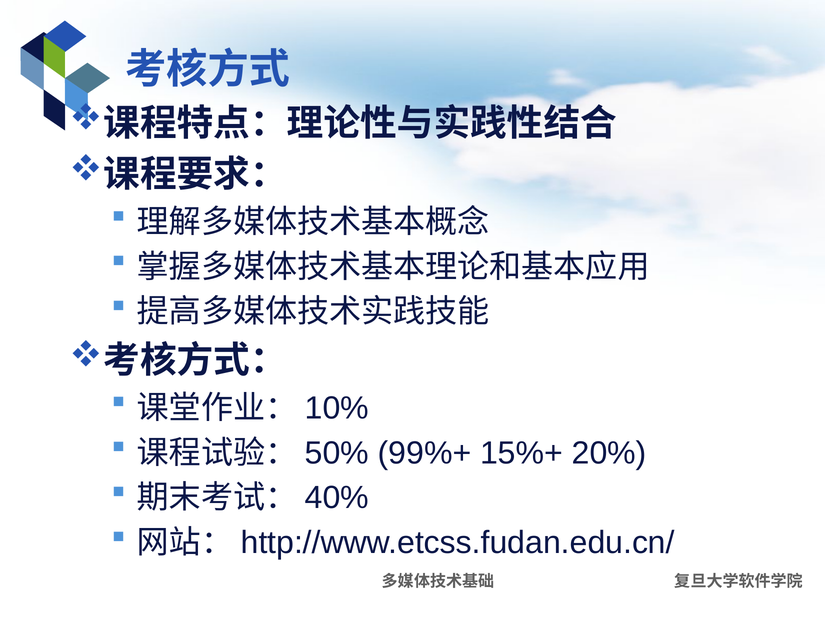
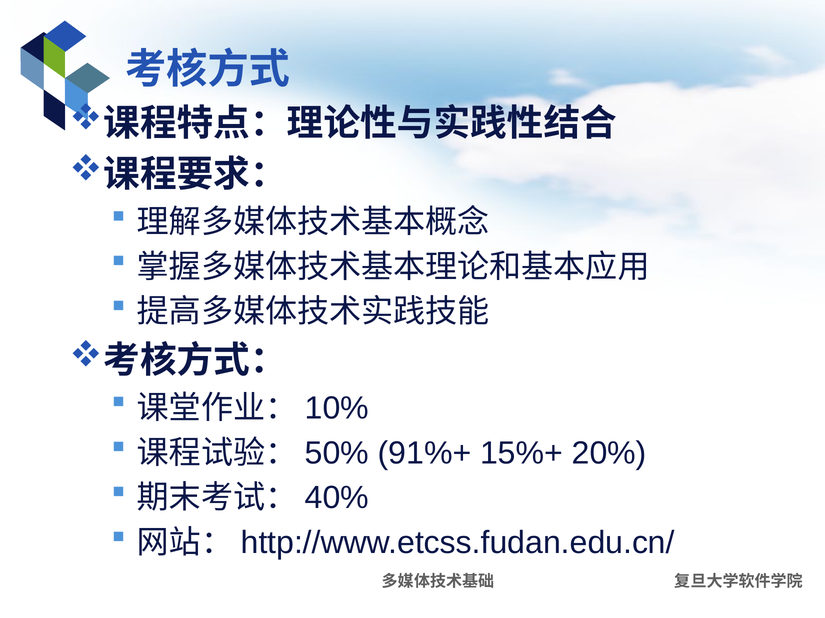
99%+: 99%+ -> 91%+
